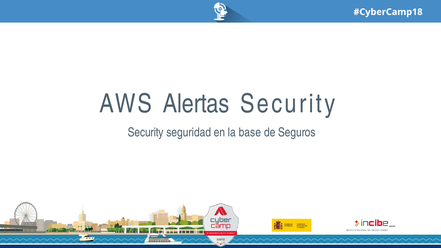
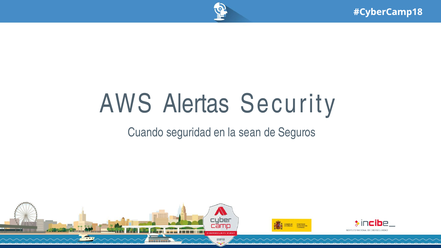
Security at (146, 133): Security -> Cuando
base: base -> sean
